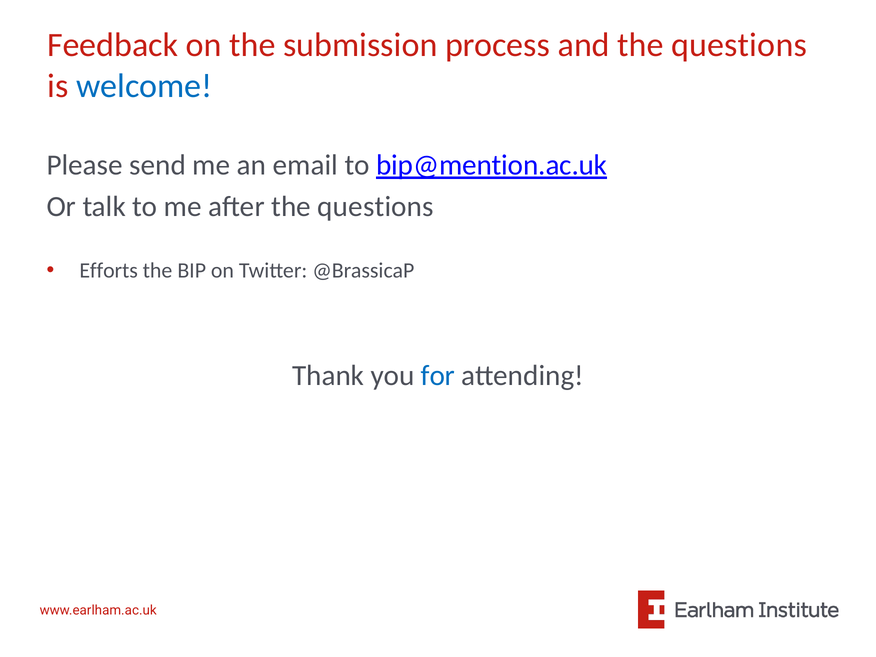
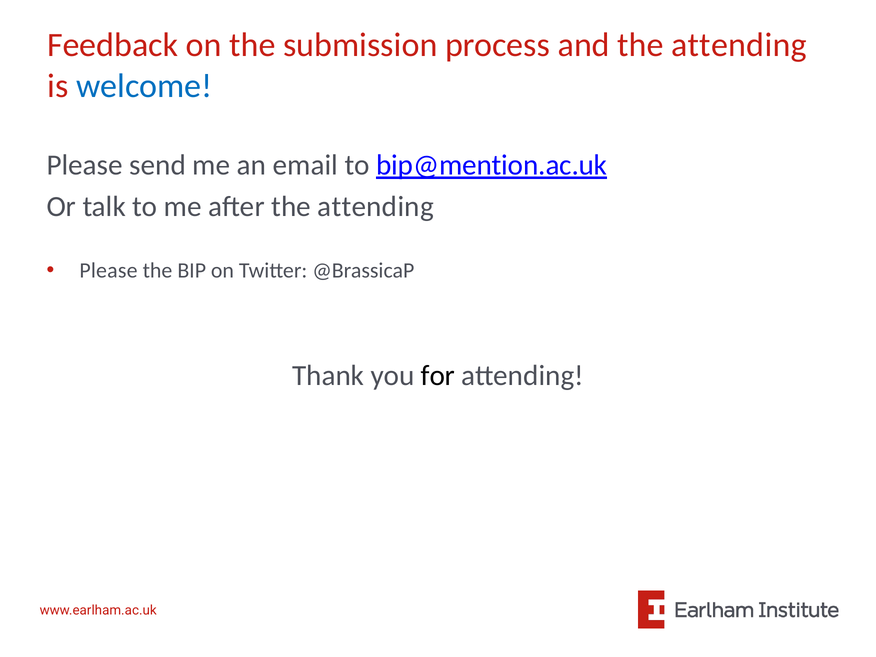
and the questions: questions -> attending
after the questions: questions -> attending
Efforts at (109, 271): Efforts -> Please
for colour: blue -> black
